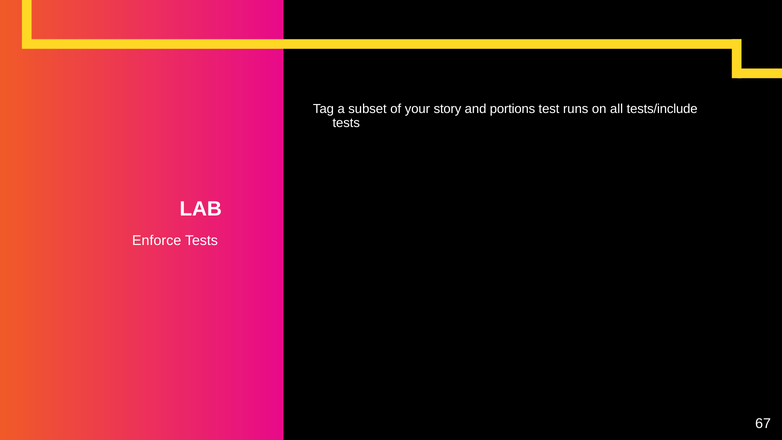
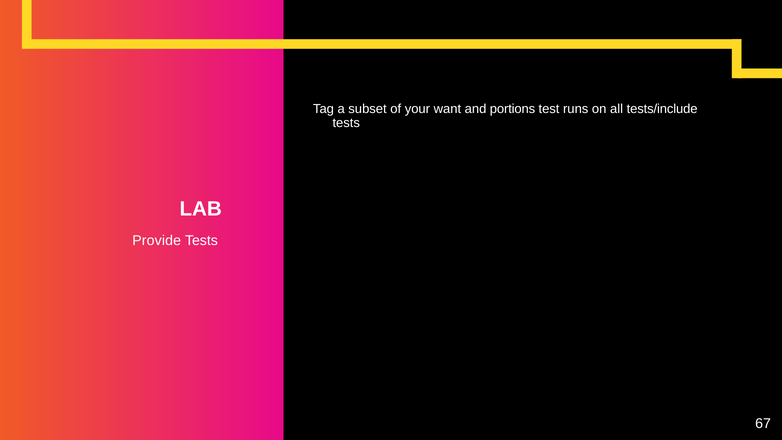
story: story -> want
Enforce: Enforce -> Provide
